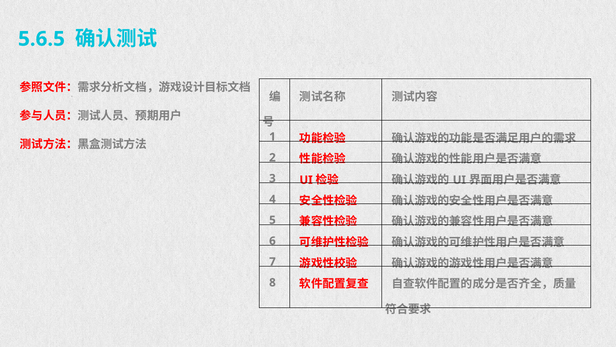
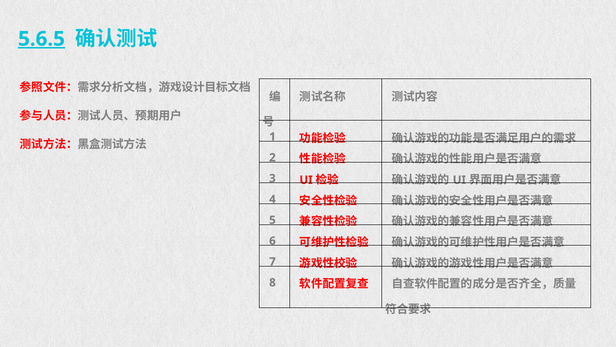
5.6.5 underline: none -> present
